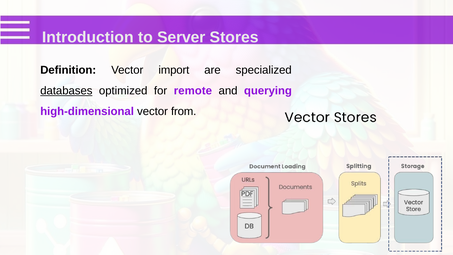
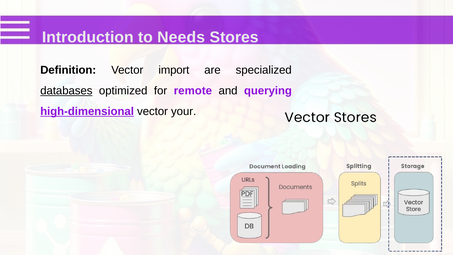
Server: Server -> Needs
high-dimensional underline: none -> present
from: from -> your
